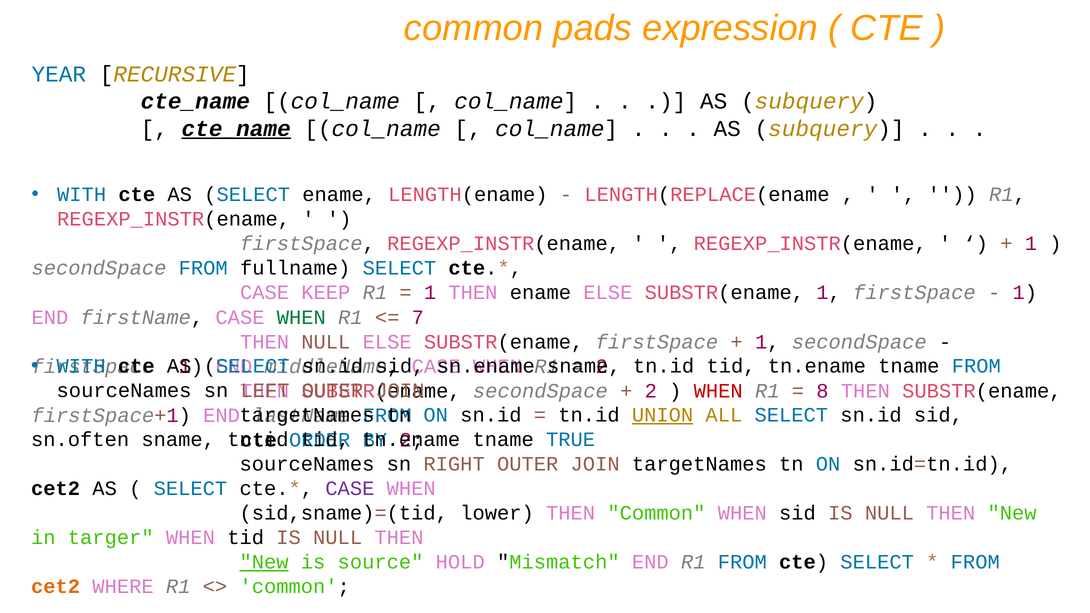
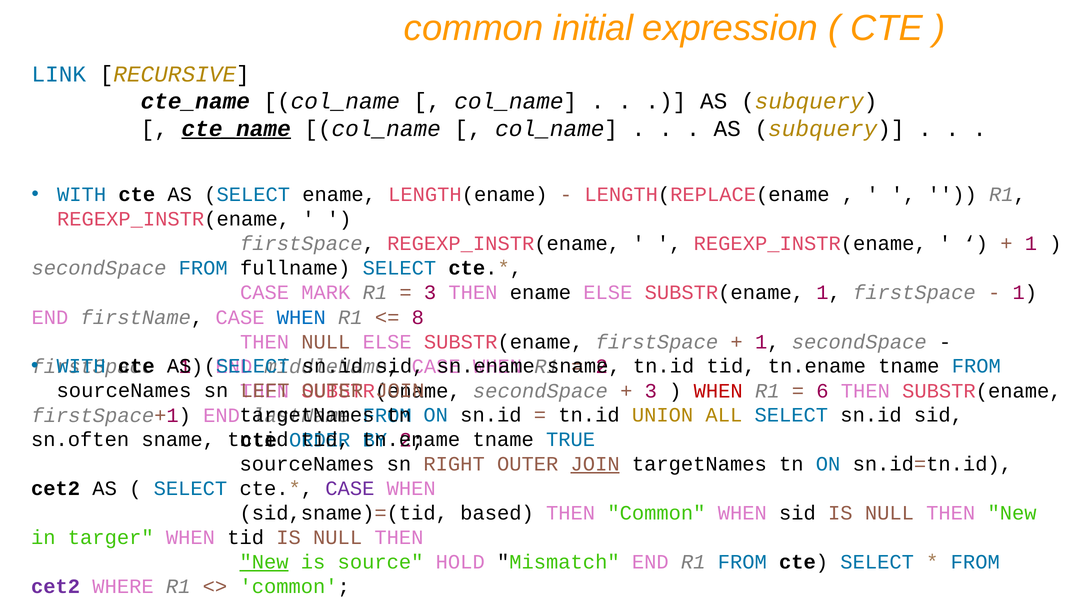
pads: pads -> initial
YEAR: YEAR -> LINK
KEEP: KEEP -> MARK
1 at (430, 293): 1 -> 3
WHEN at (301, 317) colour: green -> blue
7: 7 -> 8
2 at (651, 391): 2 -> 3
8: 8 -> 6
UNION underline: present -> none
JOIN at (595, 464) underline: none -> present
lower: lower -> based
cet2 at (56, 587) colour: orange -> purple
